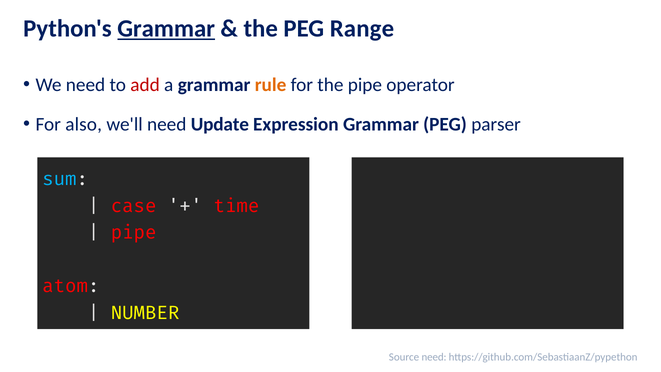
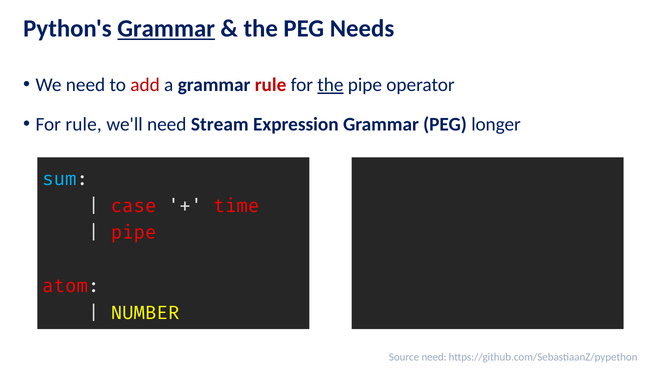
Range: Range -> Needs
rule at (271, 85) colour: orange -> red
the at (330, 85) underline: none -> present
For also: also -> rule
Update: Update -> Stream
parser: parser -> longer
